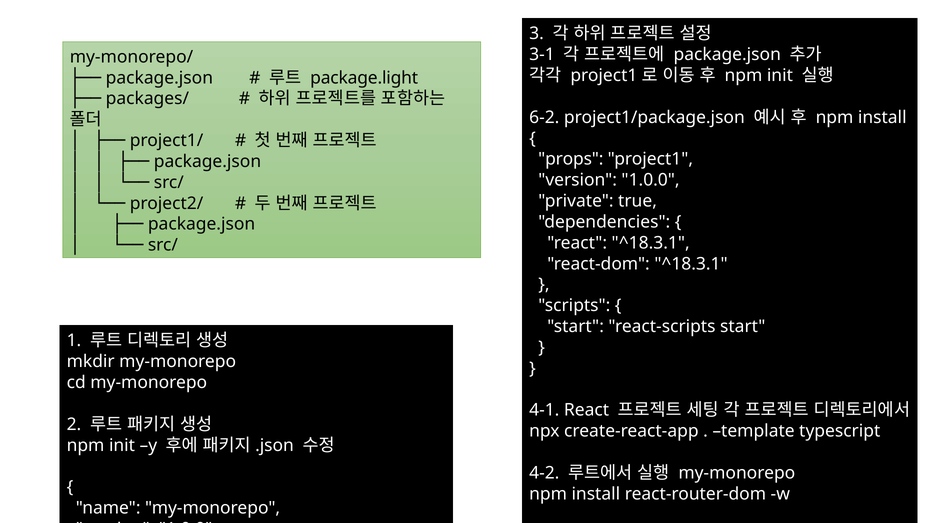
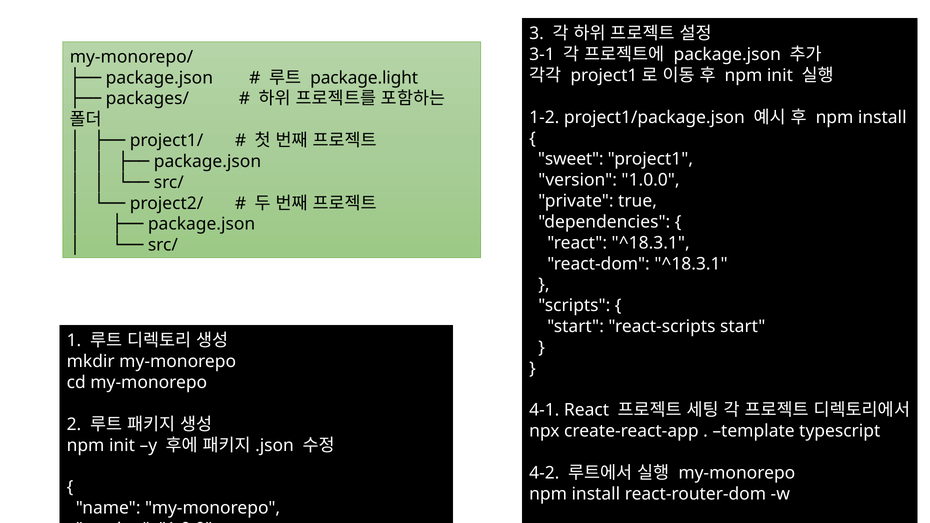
6-2: 6-2 -> 1-2
props: props -> sweet
